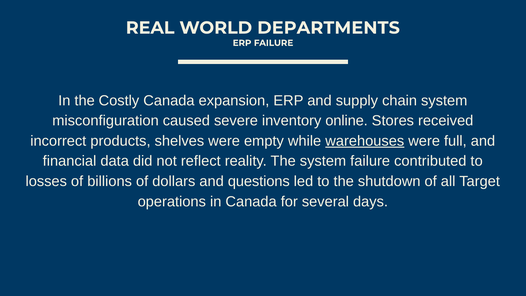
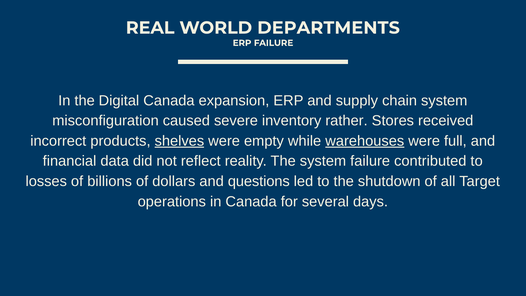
Costly: Costly -> Digital
online: online -> rather
shelves underline: none -> present
